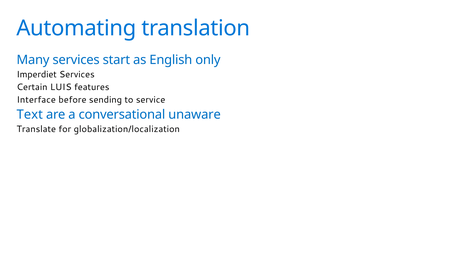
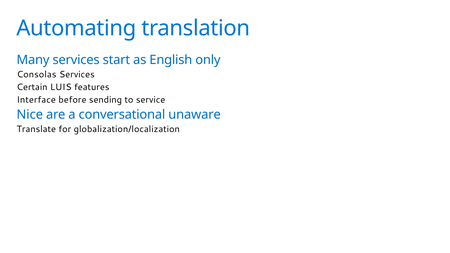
Imperdiet: Imperdiet -> Consolas
Text: Text -> Nice
